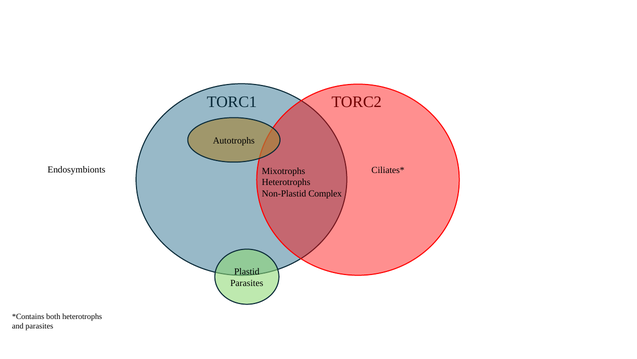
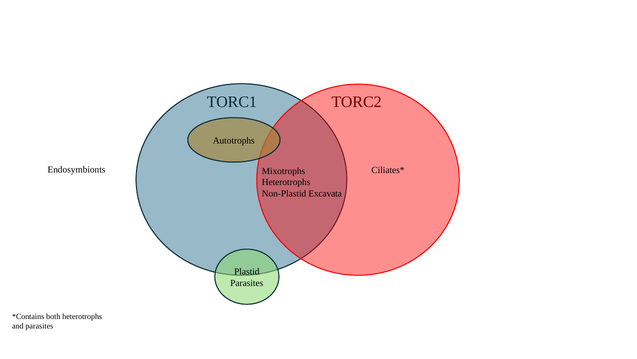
Complex: Complex -> Excavata
